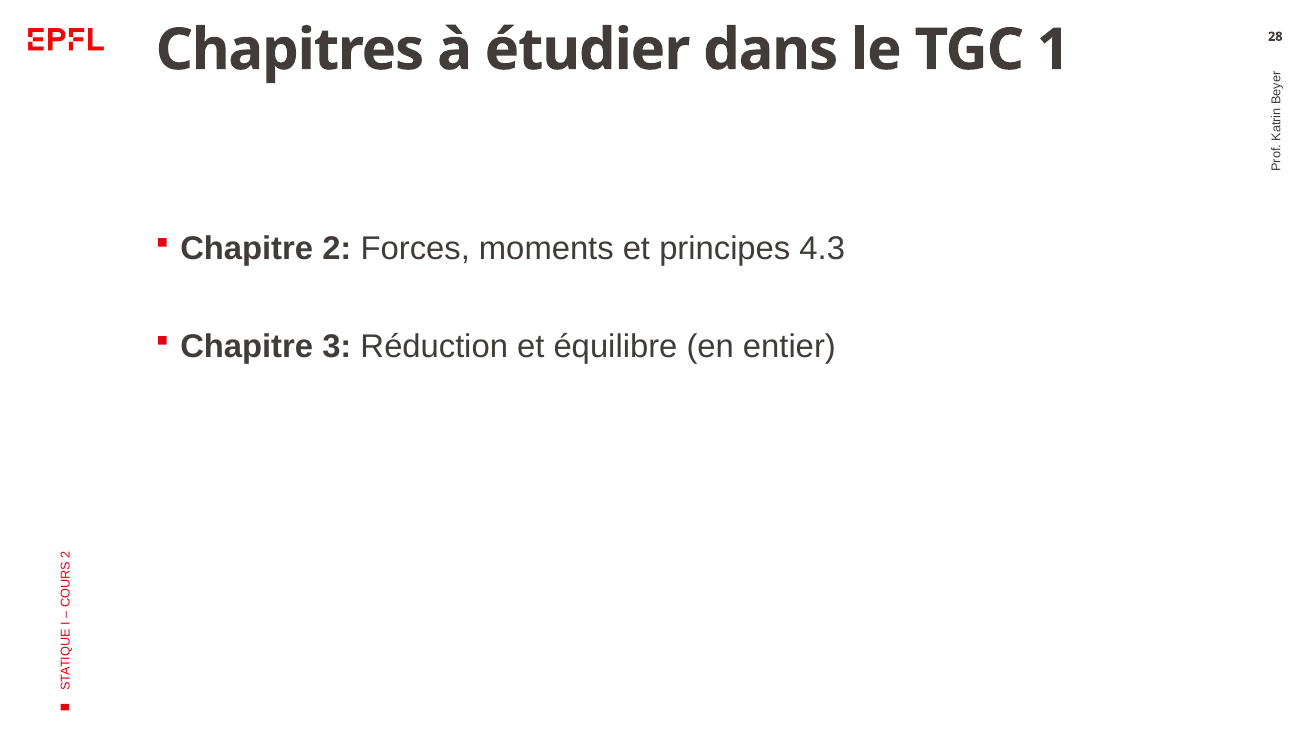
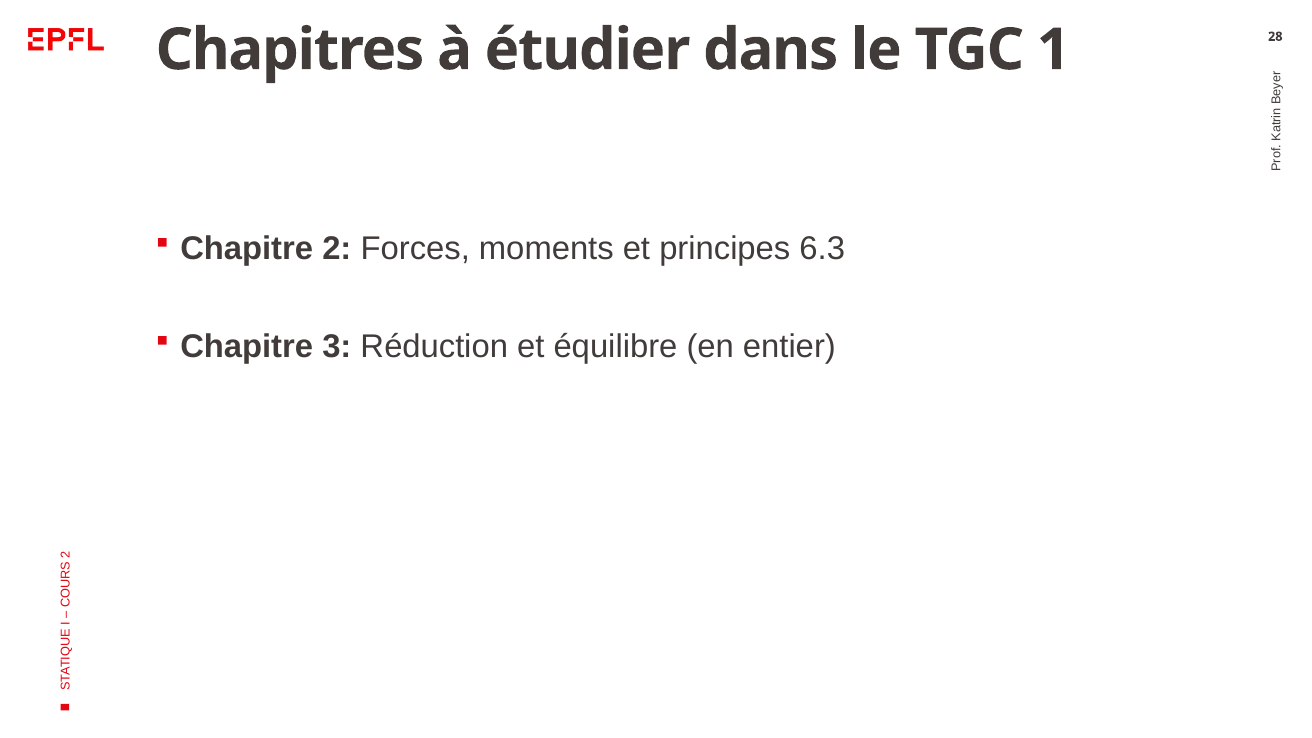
4.3: 4.3 -> 6.3
